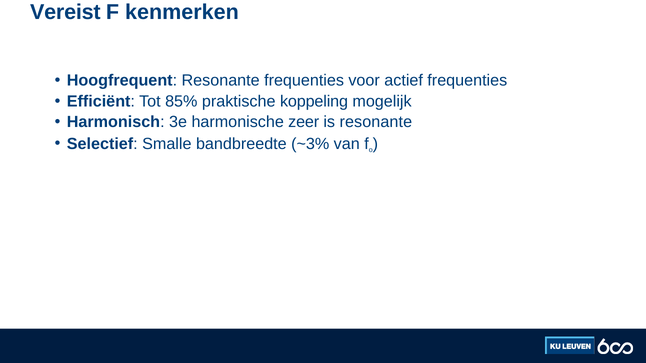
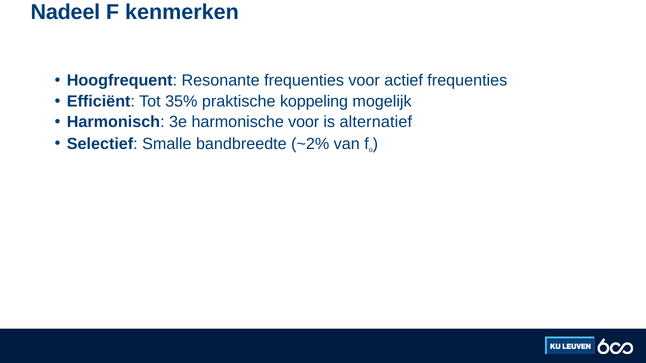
Vereist: Vereist -> Nadeel
85%: 85% -> 35%
harmonische zeer: zeer -> voor
is resonante: resonante -> alternatief
~3%: ~3% -> ~2%
